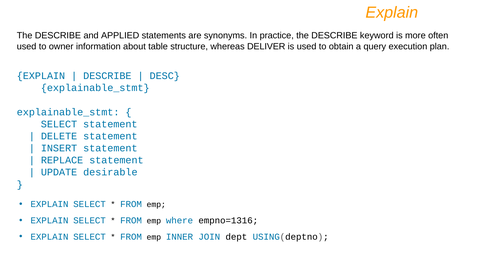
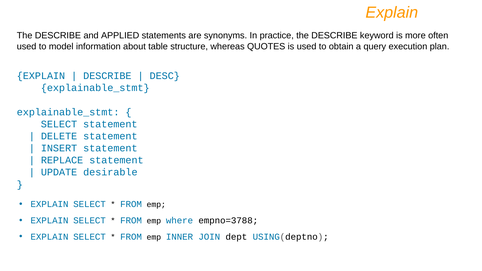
owner: owner -> model
DELIVER: DELIVER -> QUOTES
empno=1316: empno=1316 -> empno=3788
